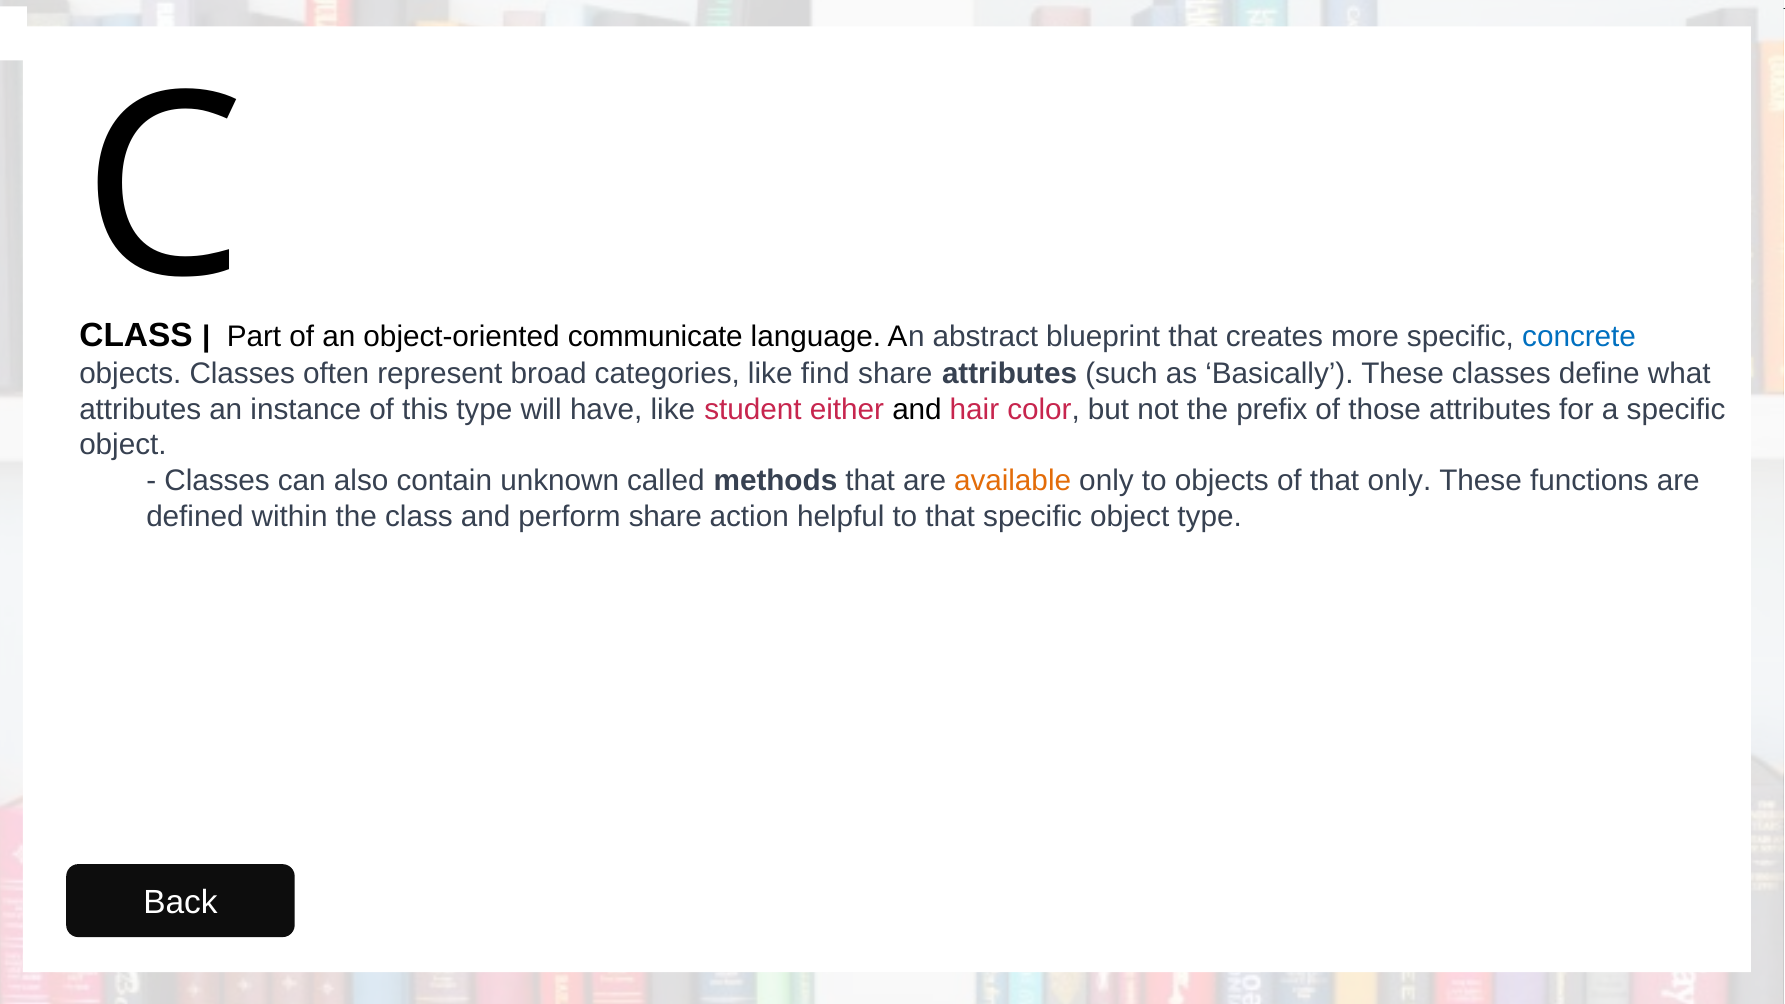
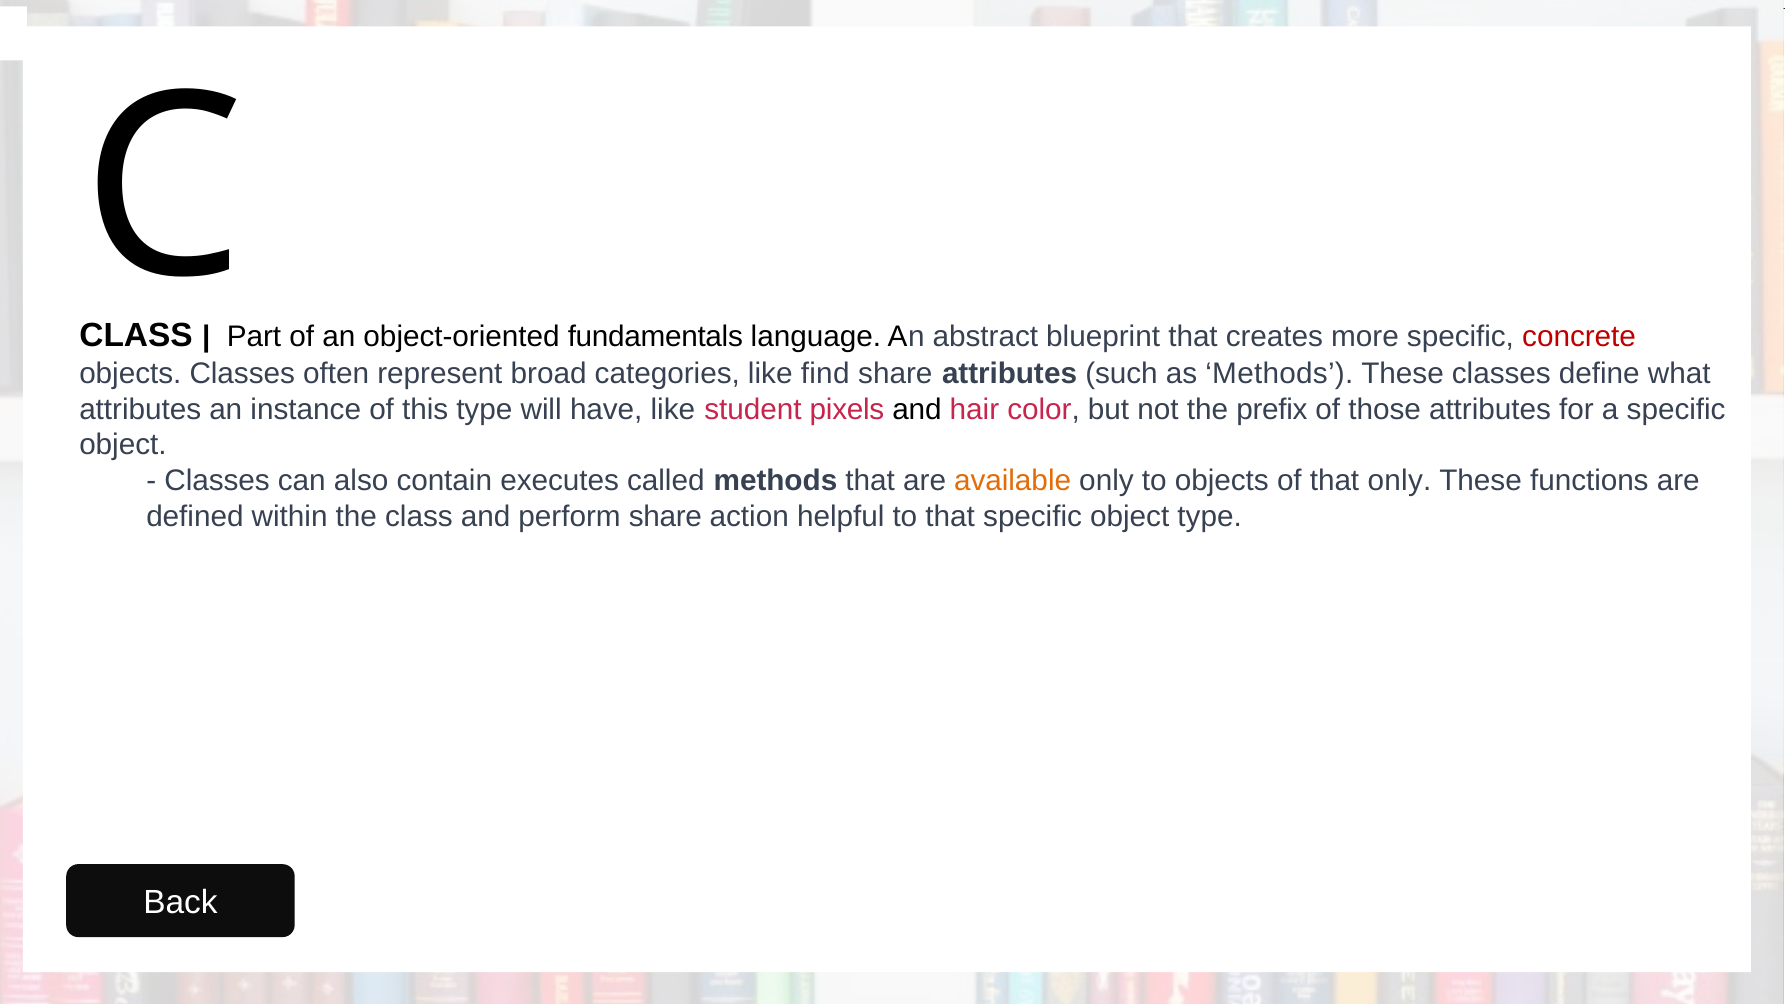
communicate: communicate -> fundamentals
concrete colour: blue -> red
as Basically: Basically -> Methods
either: either -> pixels
unknown: unknown -> executes
